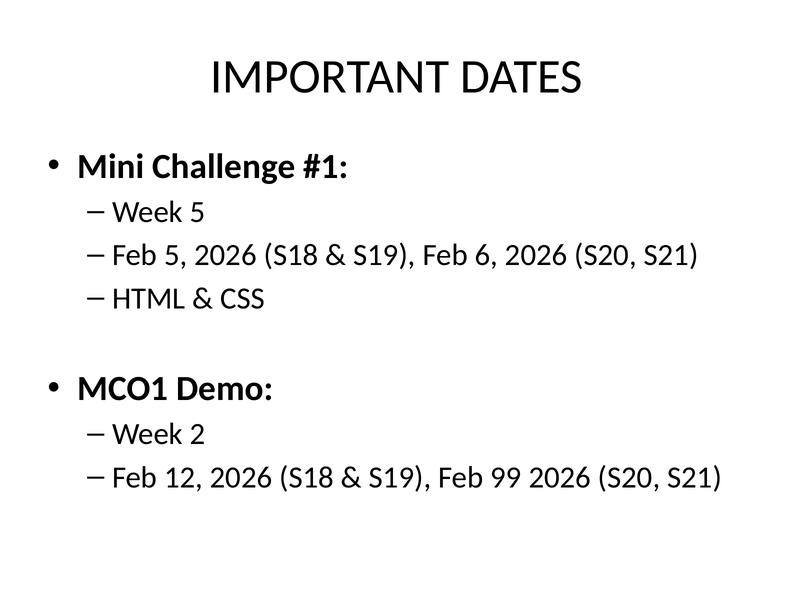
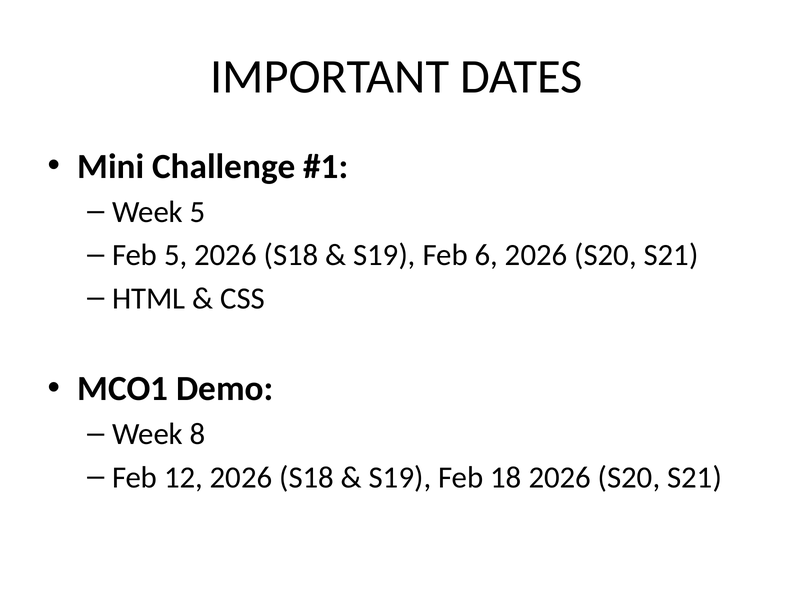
2: 2 -> 8
99: 99 -> 18
